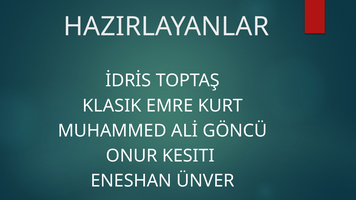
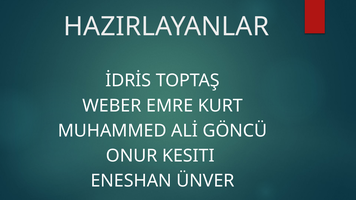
KLASIK: KLASIK -> WEBER
